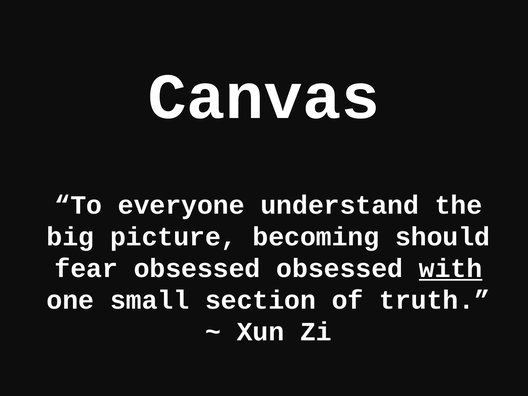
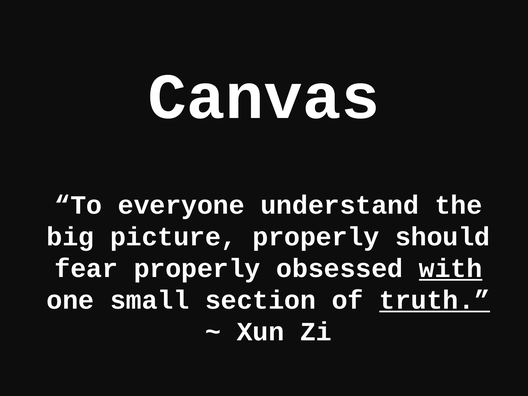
picture becoming: becoming -> properly
fear obsessed: obsessed -> properly
truth underline: none -> present
